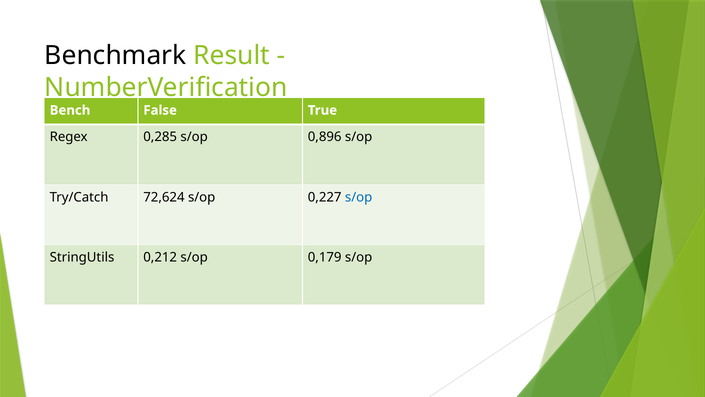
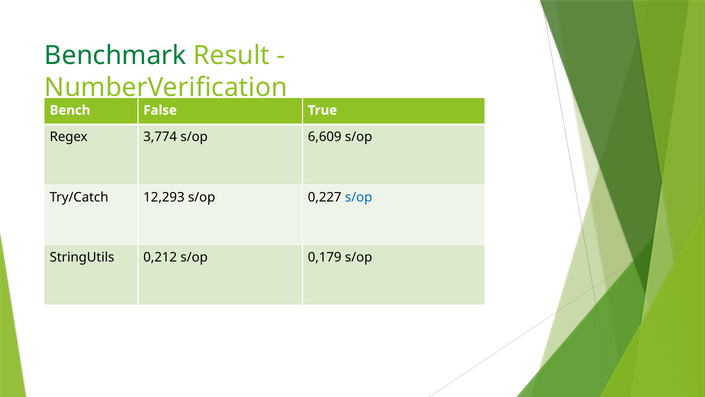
Benchmark colour: black -> green
0,285: 0,285 -> 3,774
0,896: 0,896 -> 6,609
72,624: 72,624 -> 12,293
